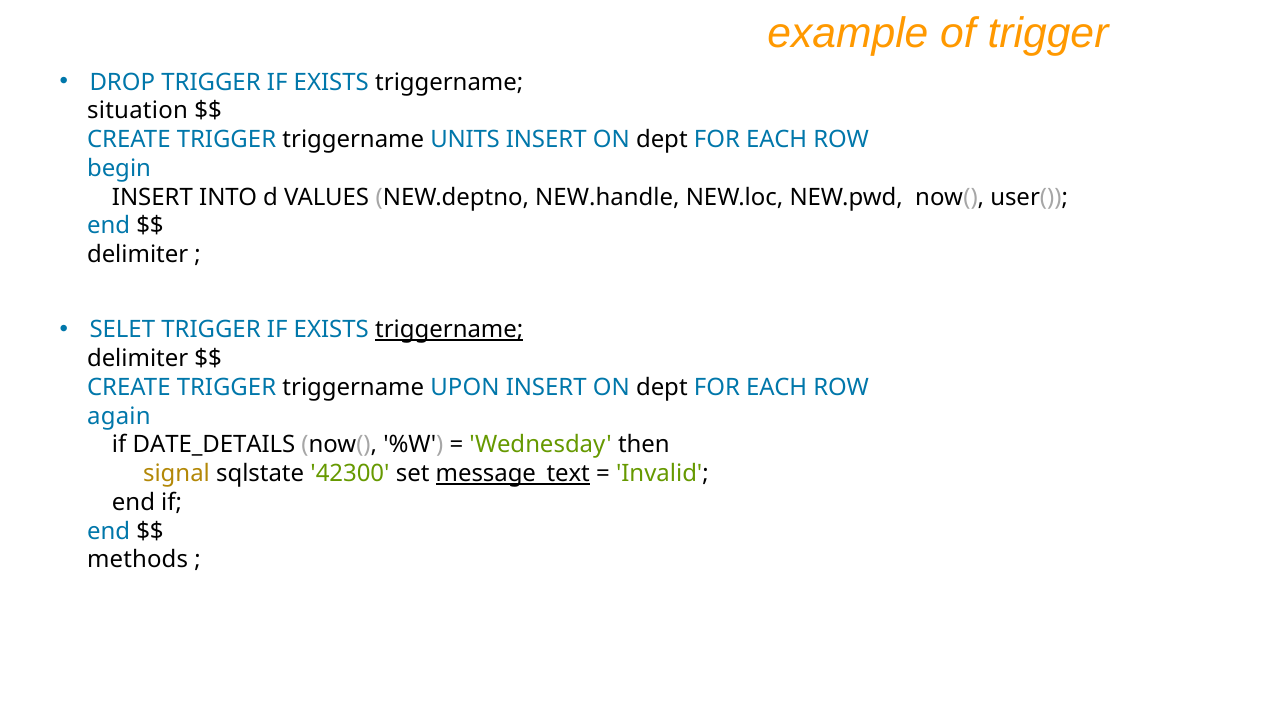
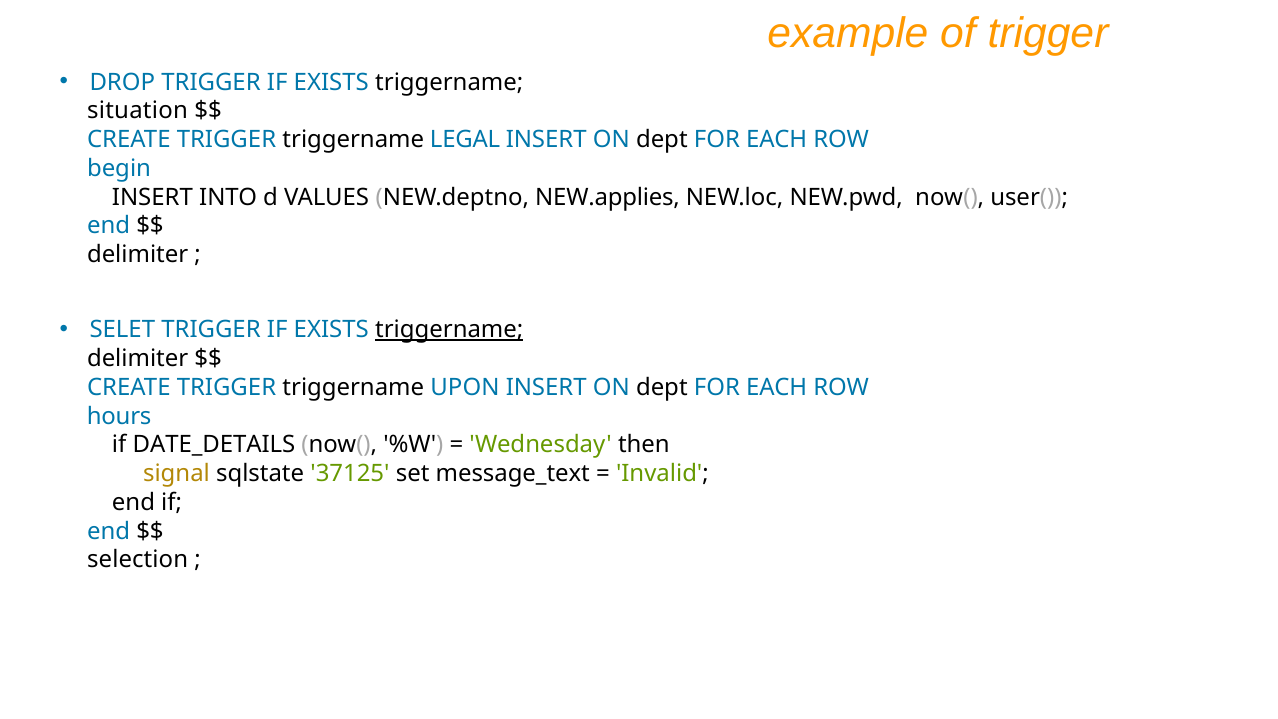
UNITS: UNITS -> LEGAL
NEW.handle: NEW.handle -> NEW.applies
again: again -> hours
42300: 42300 -> 37125
message_text underline: present -> none
methods: methods -> selection
